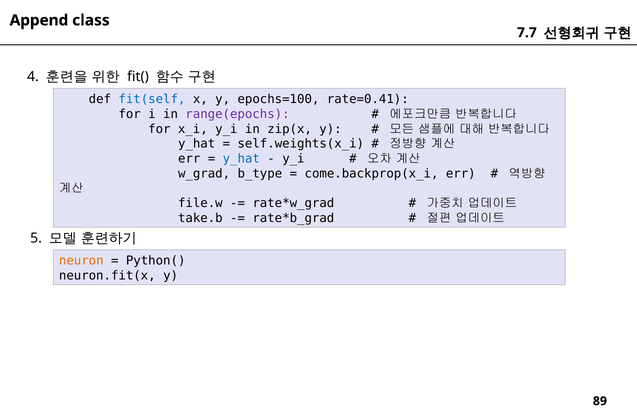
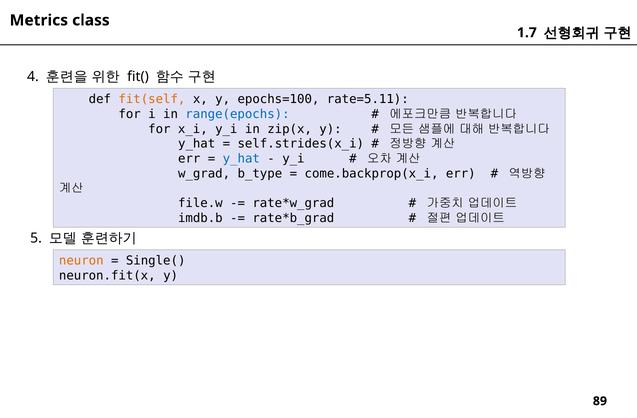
Append: Append -> Metrics
7.7: 7.7 -> 1.7
fit(self colour: blue -> orange
rate=0.41: rate=0.41 -> rate=5.11
range(epochs colour: purple -> blue
self.weights(x_i: self.weights(x_i -> self.strides(x_i
take.b: take.b -> imdb.b
Python(: Python( -> Single(
